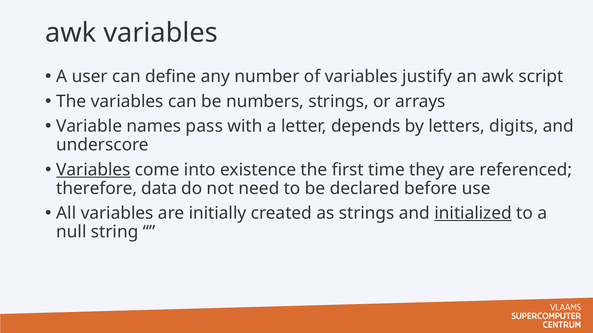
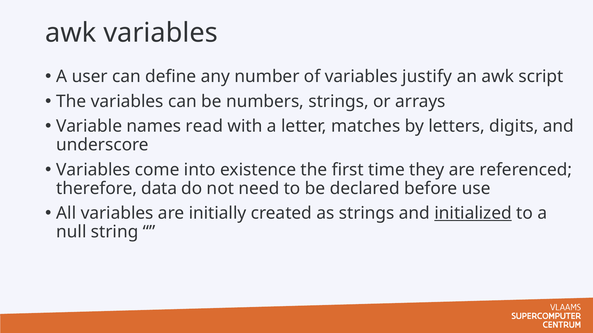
pass: pass -> read
depends: depends -> matches
Variables at (93, 170) underline: present -> none
